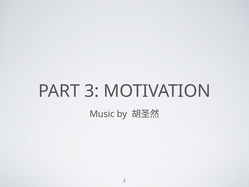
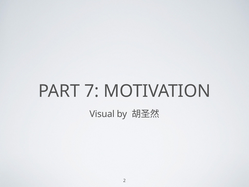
3: 3 -> 7
Music: Music -> Visual
